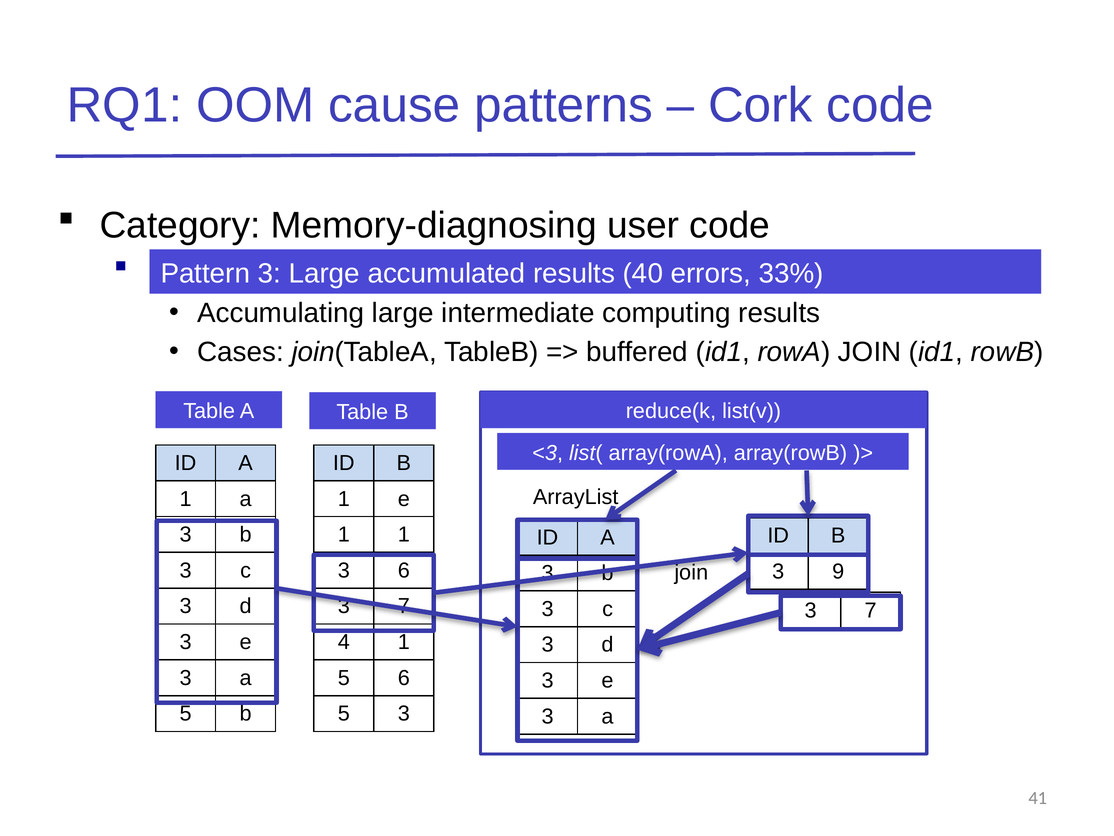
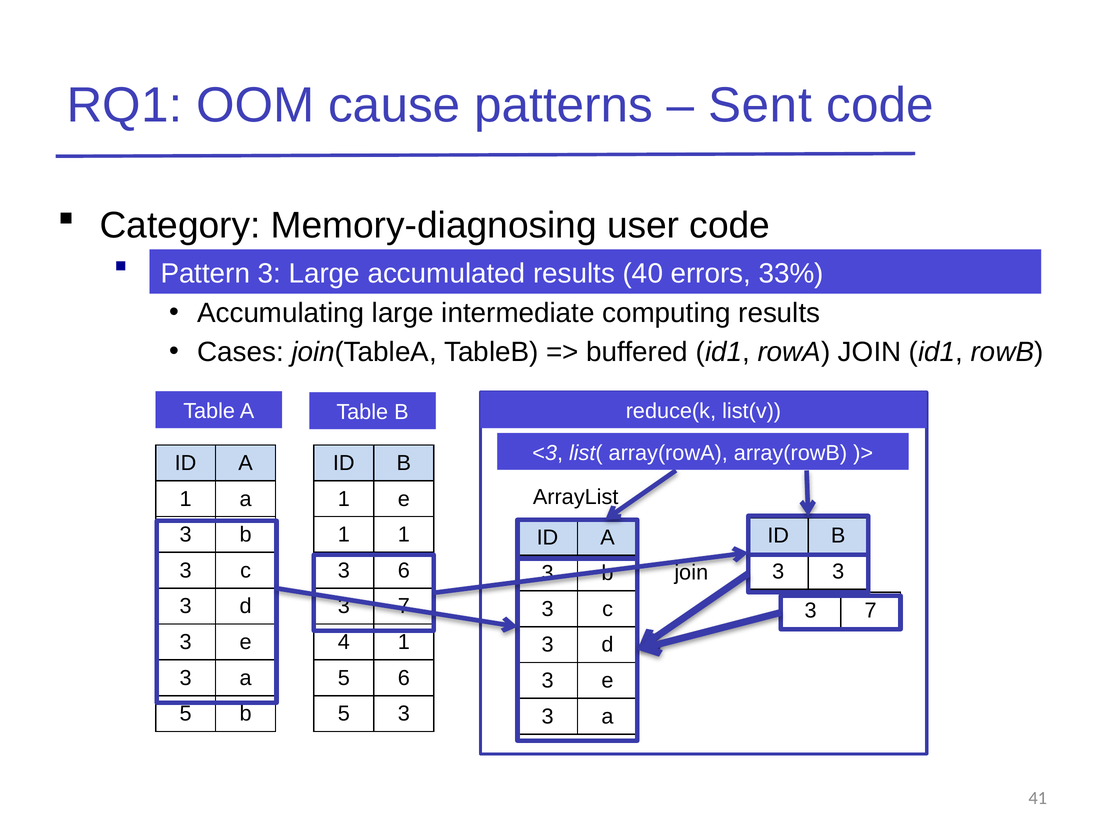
Cork: Cork -> Sent
3 9: 9 -> 3
